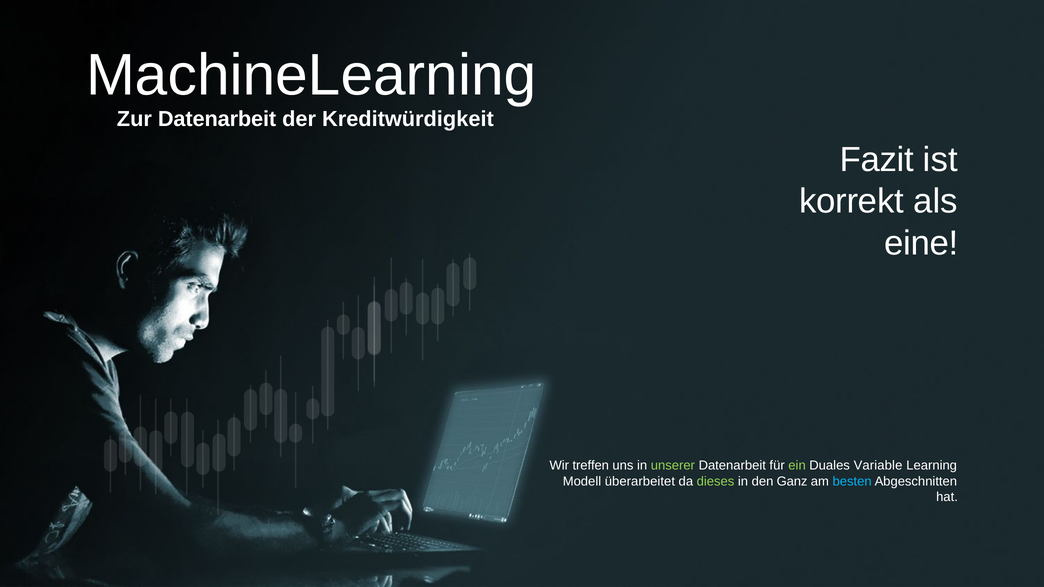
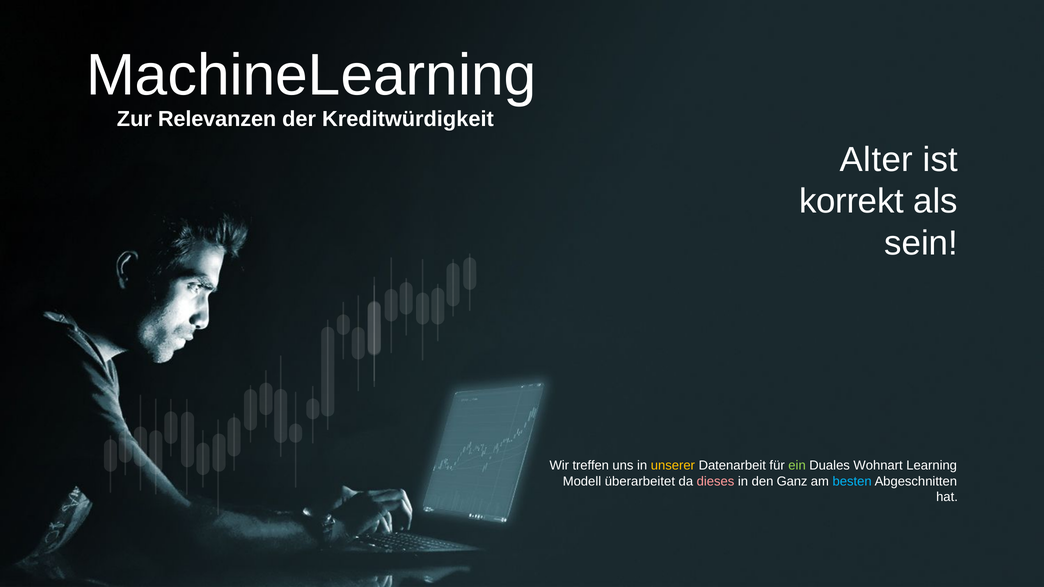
Zur Datenarbeit: Datenarbeit -> Relevanzen
Fazit: Fazit -> Alter
eine: eine -> sein
unserer colour: light green -> yellow
Variable: Variable -> Wohnart
dieses colour: light green -> pink
